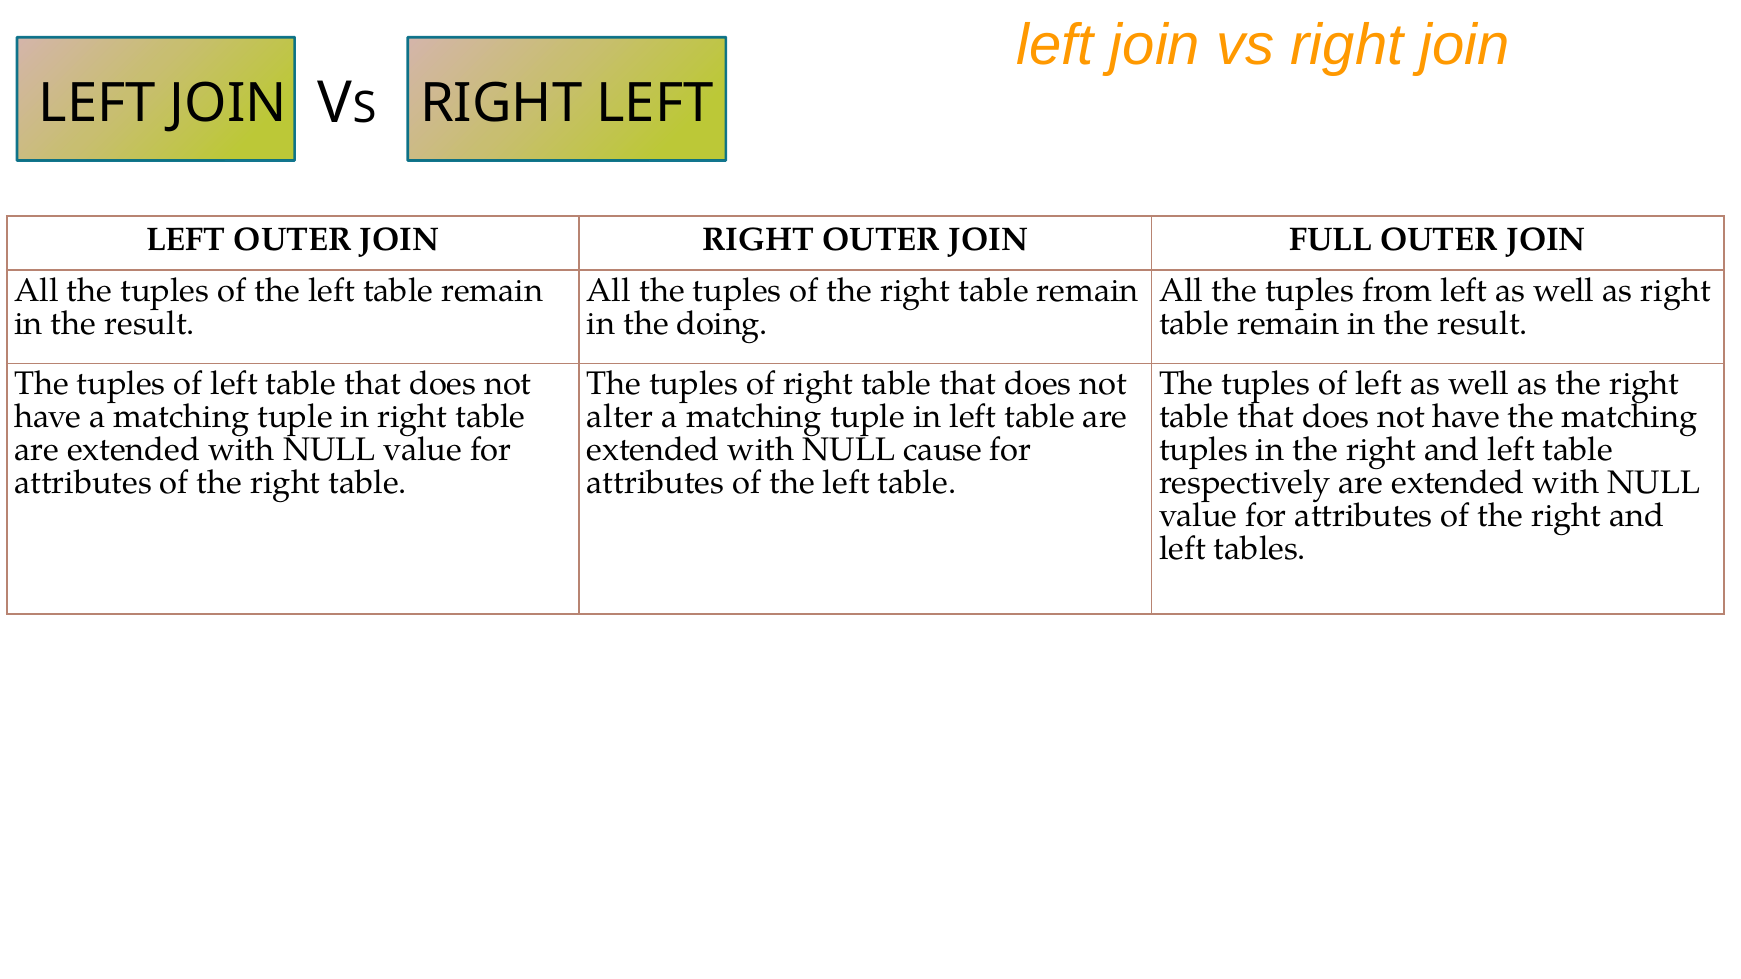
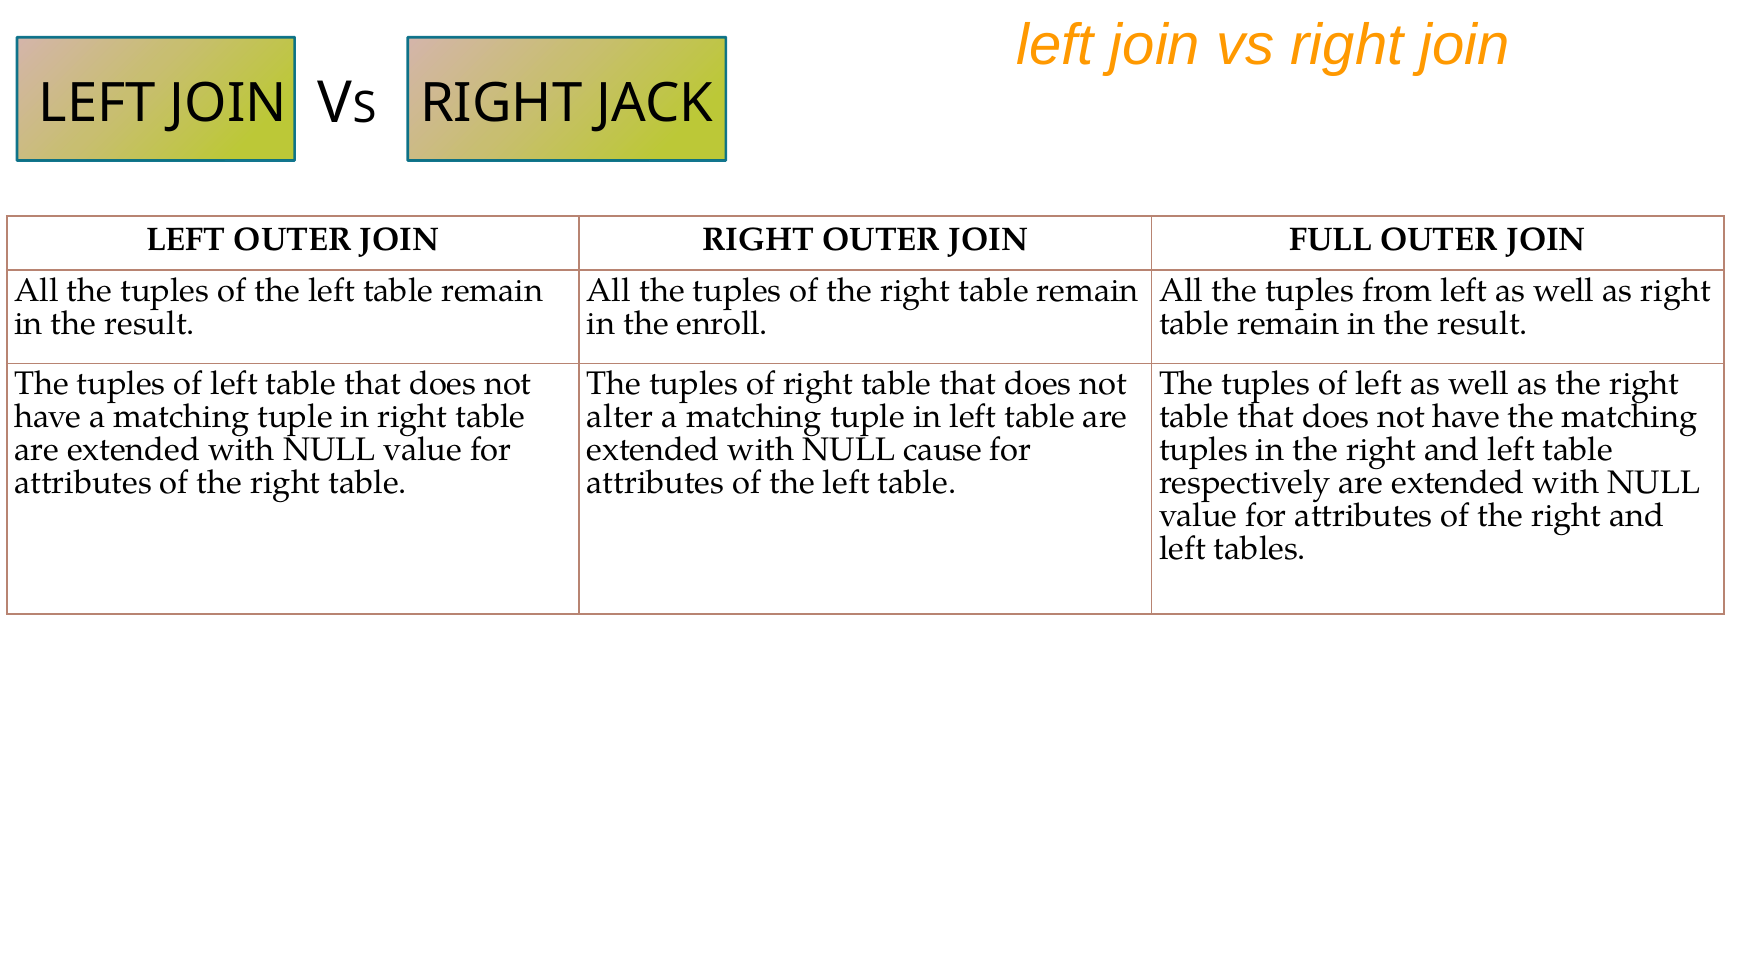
RIGHT LEFT: LEFT -> JACK
doing: doing -> enroll
